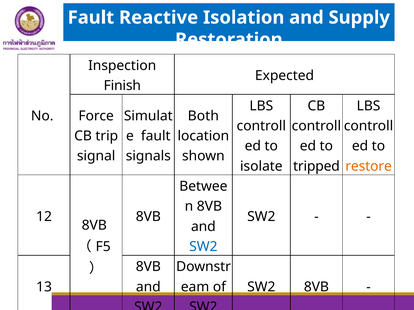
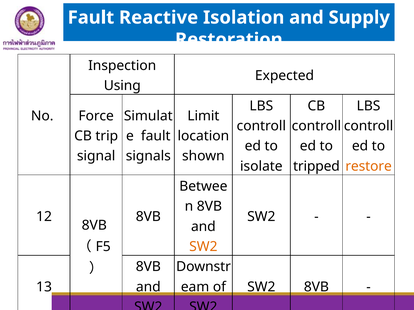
Finish: Finish -> Using
Both: Both -> Limit
SW2 at (203, 247) colour: blue -> orange
